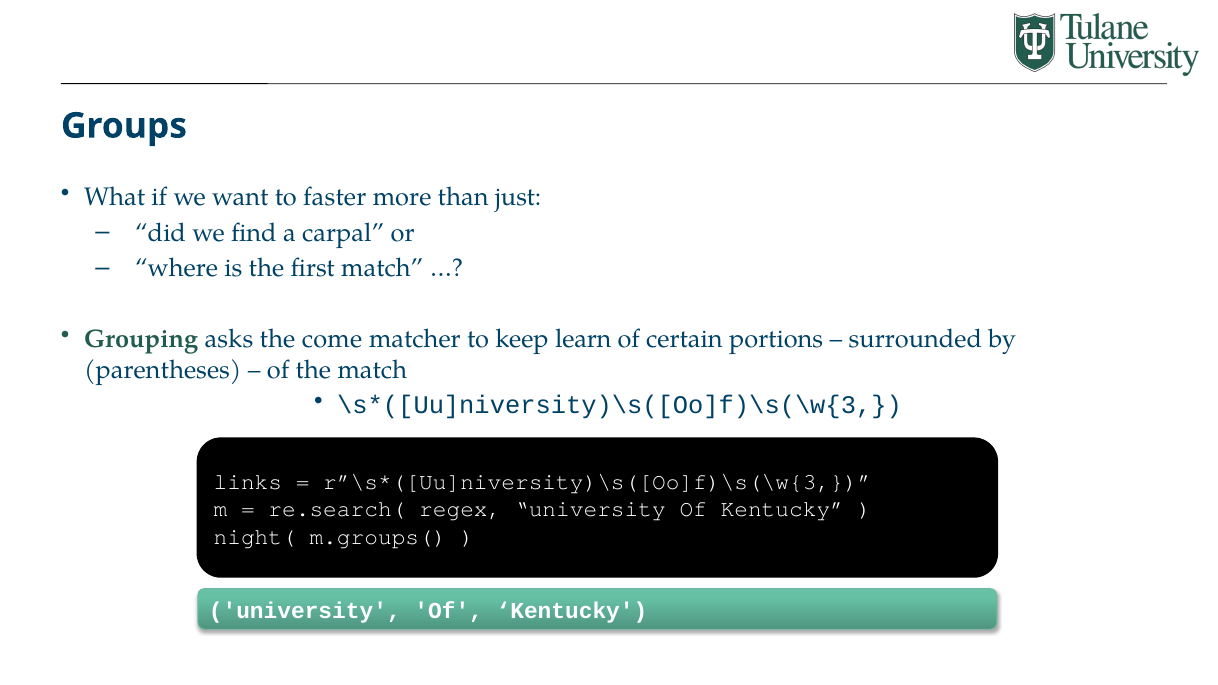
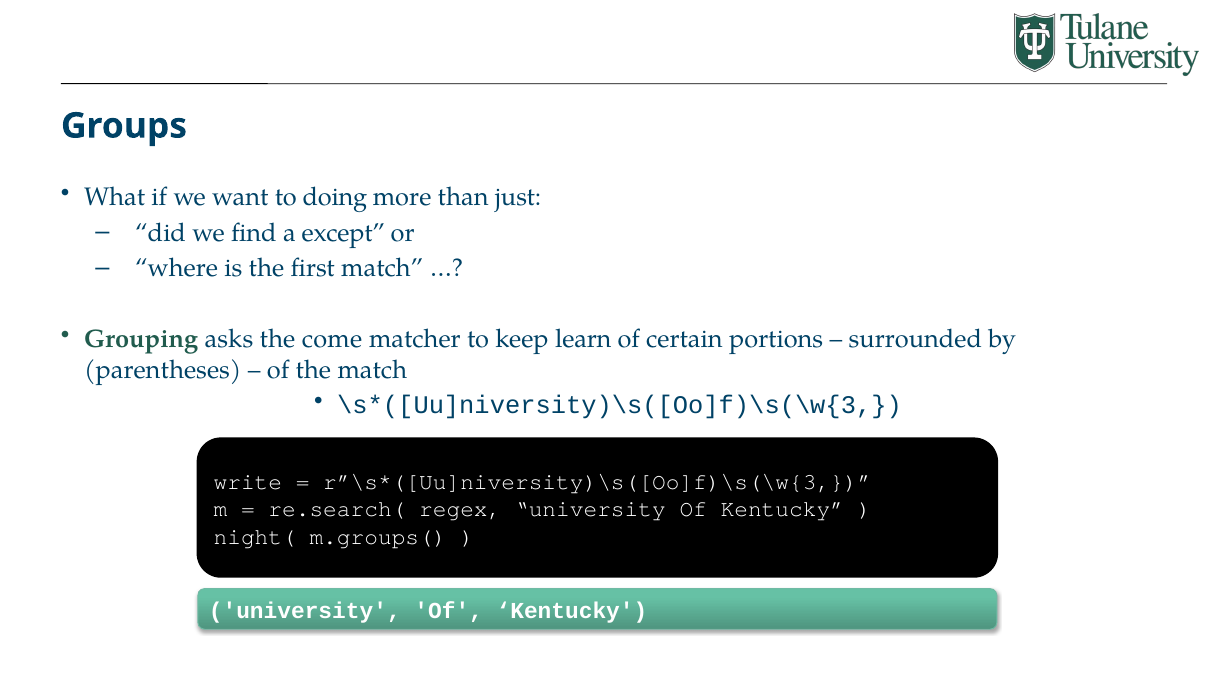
faster: faster -> doing
carpal: carpal -> except
links: links -> write
